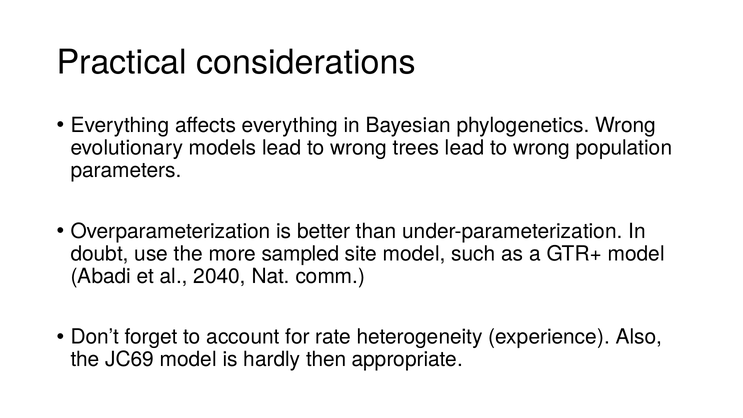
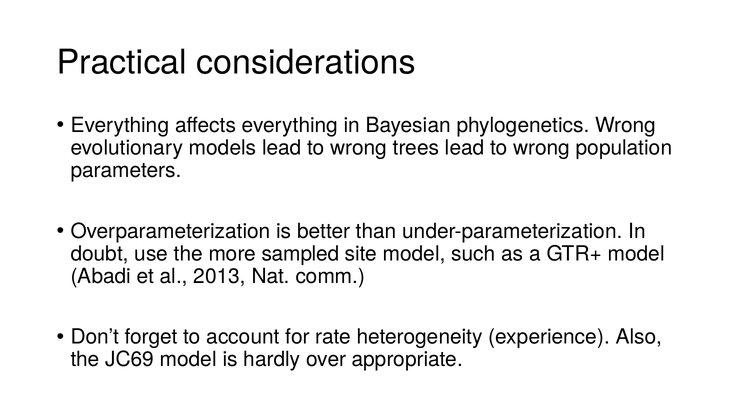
2040: 2040 -> 2013
then: then -> over
